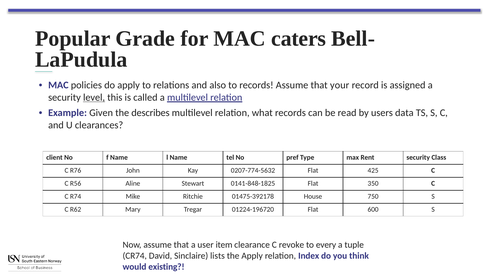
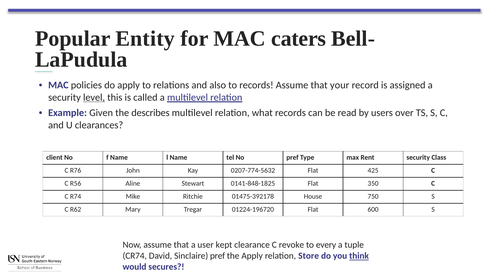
Grade: Grade -> Entity
data: data -> over
item: item -> kept
Sinclaire lists: lists -> pref
Index: Index -> Store
think underline: none -> present
existing: existing -> secures
